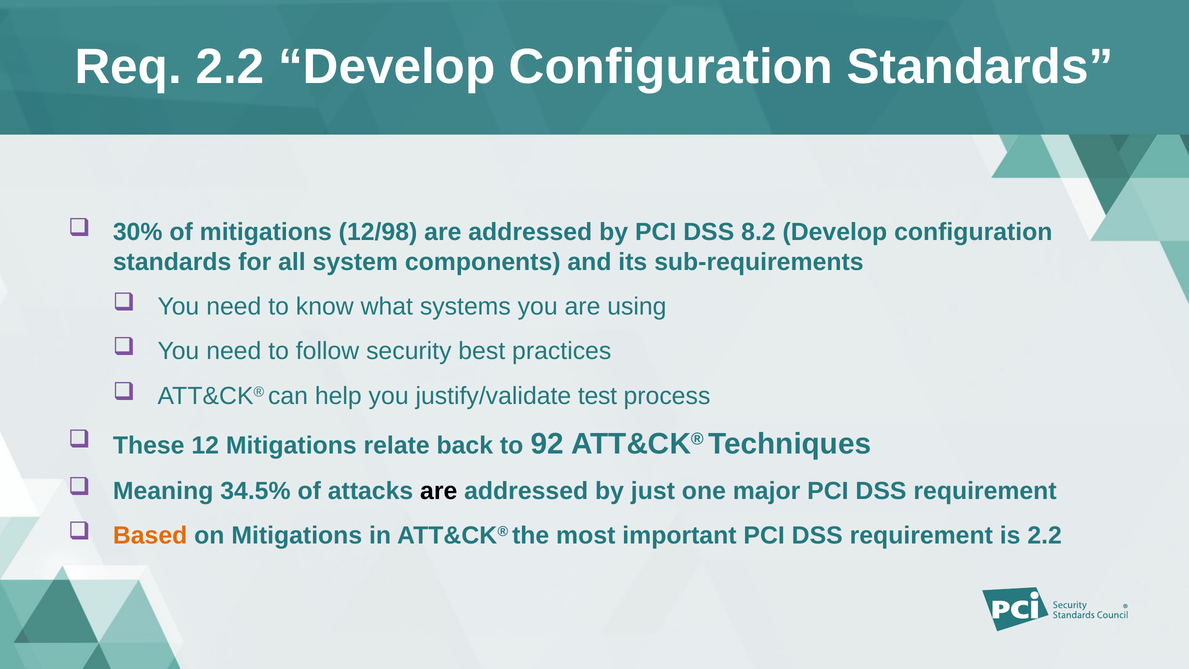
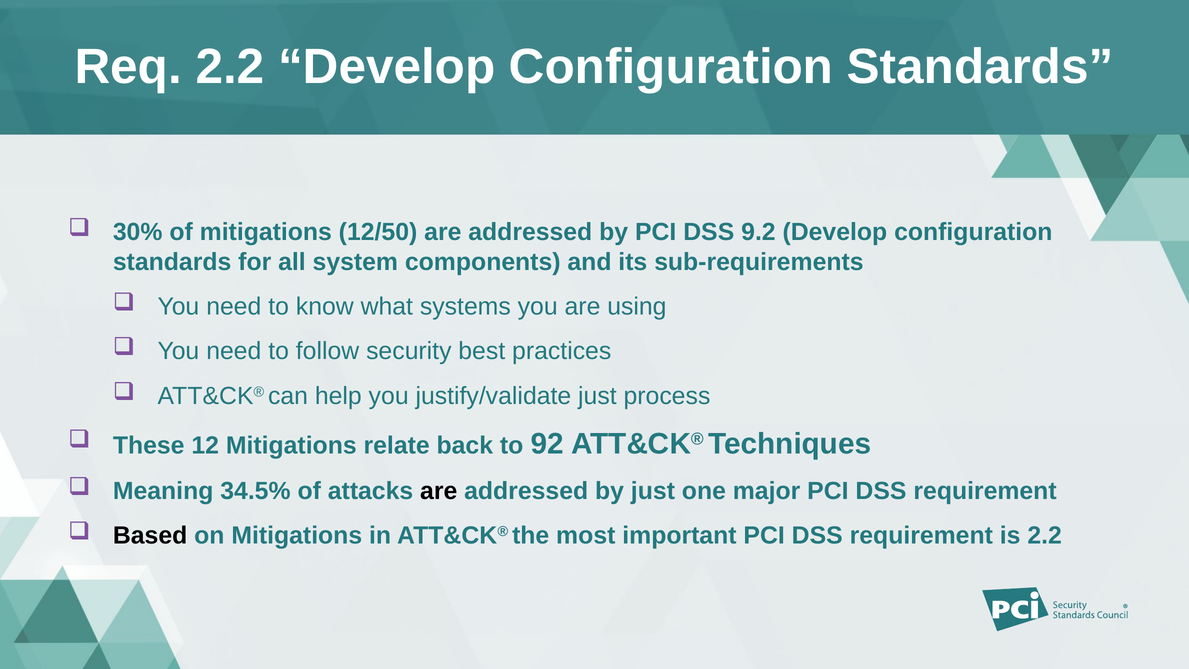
12/98: 12/98 -> 12/50
8.2: 8.2 -> 9.2
justify/validate test: test -> just
Based colour: orange -> black
